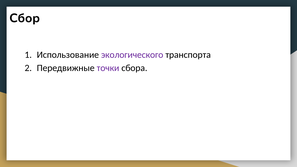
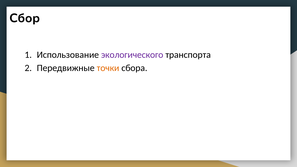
точки colour: purple -> orange
